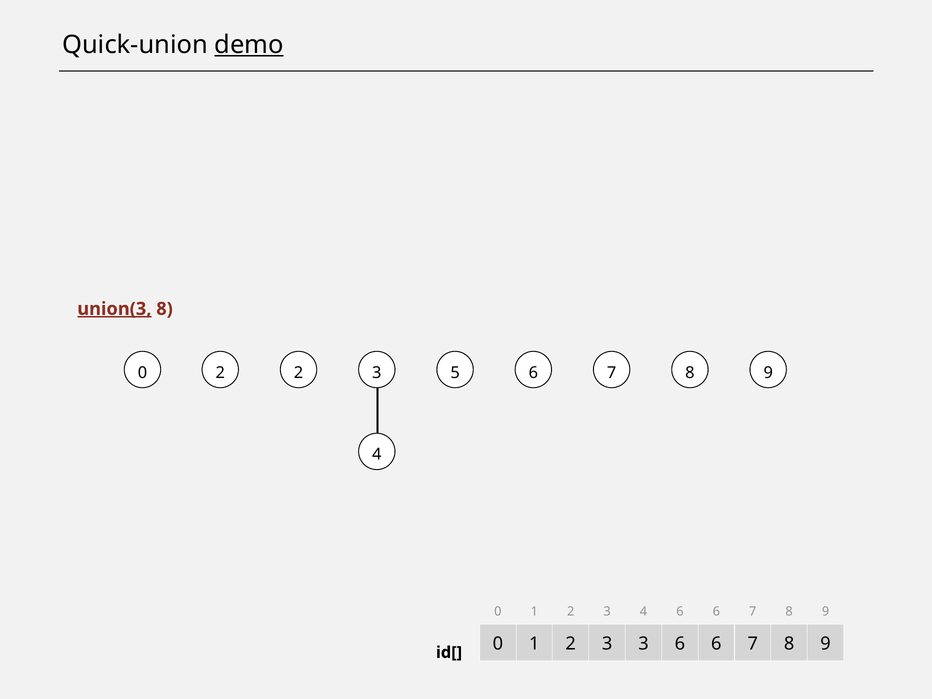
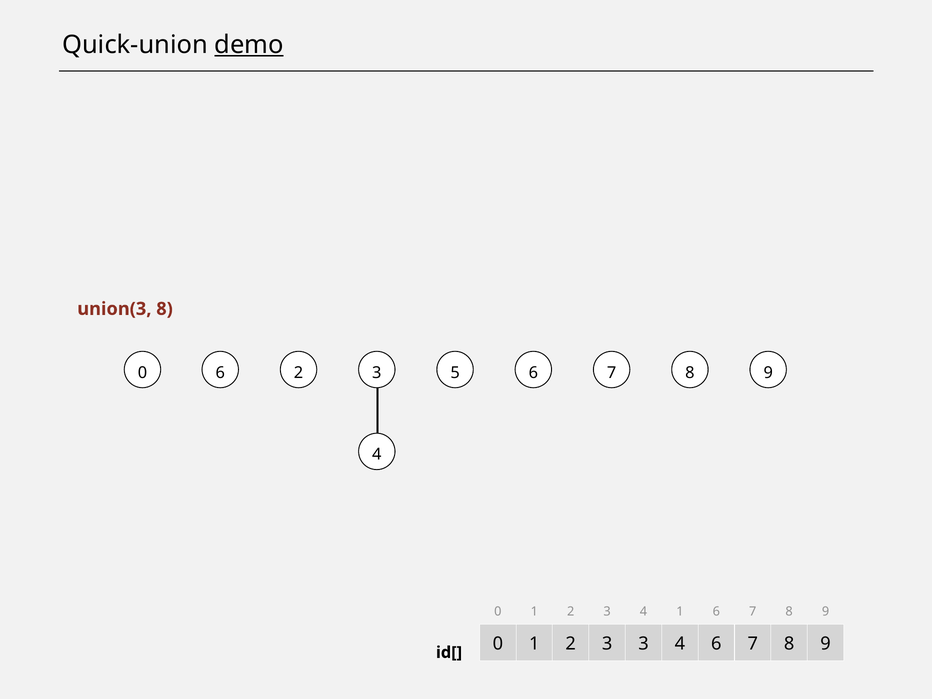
union(3 underline: present -> none
0 2: 2 -> 6
4 6: 6 -> 1
6 at (680, 644): 6 -> 4
